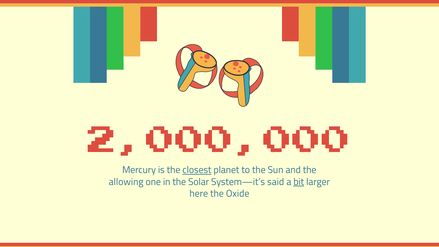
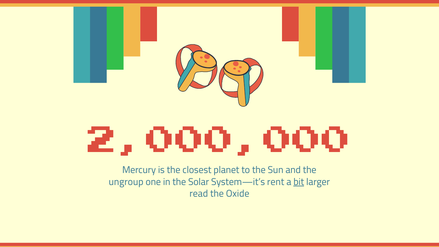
closest underline: present -> none
allowing: allowing -> ungroup
said: said -> rent
here: here -> read
